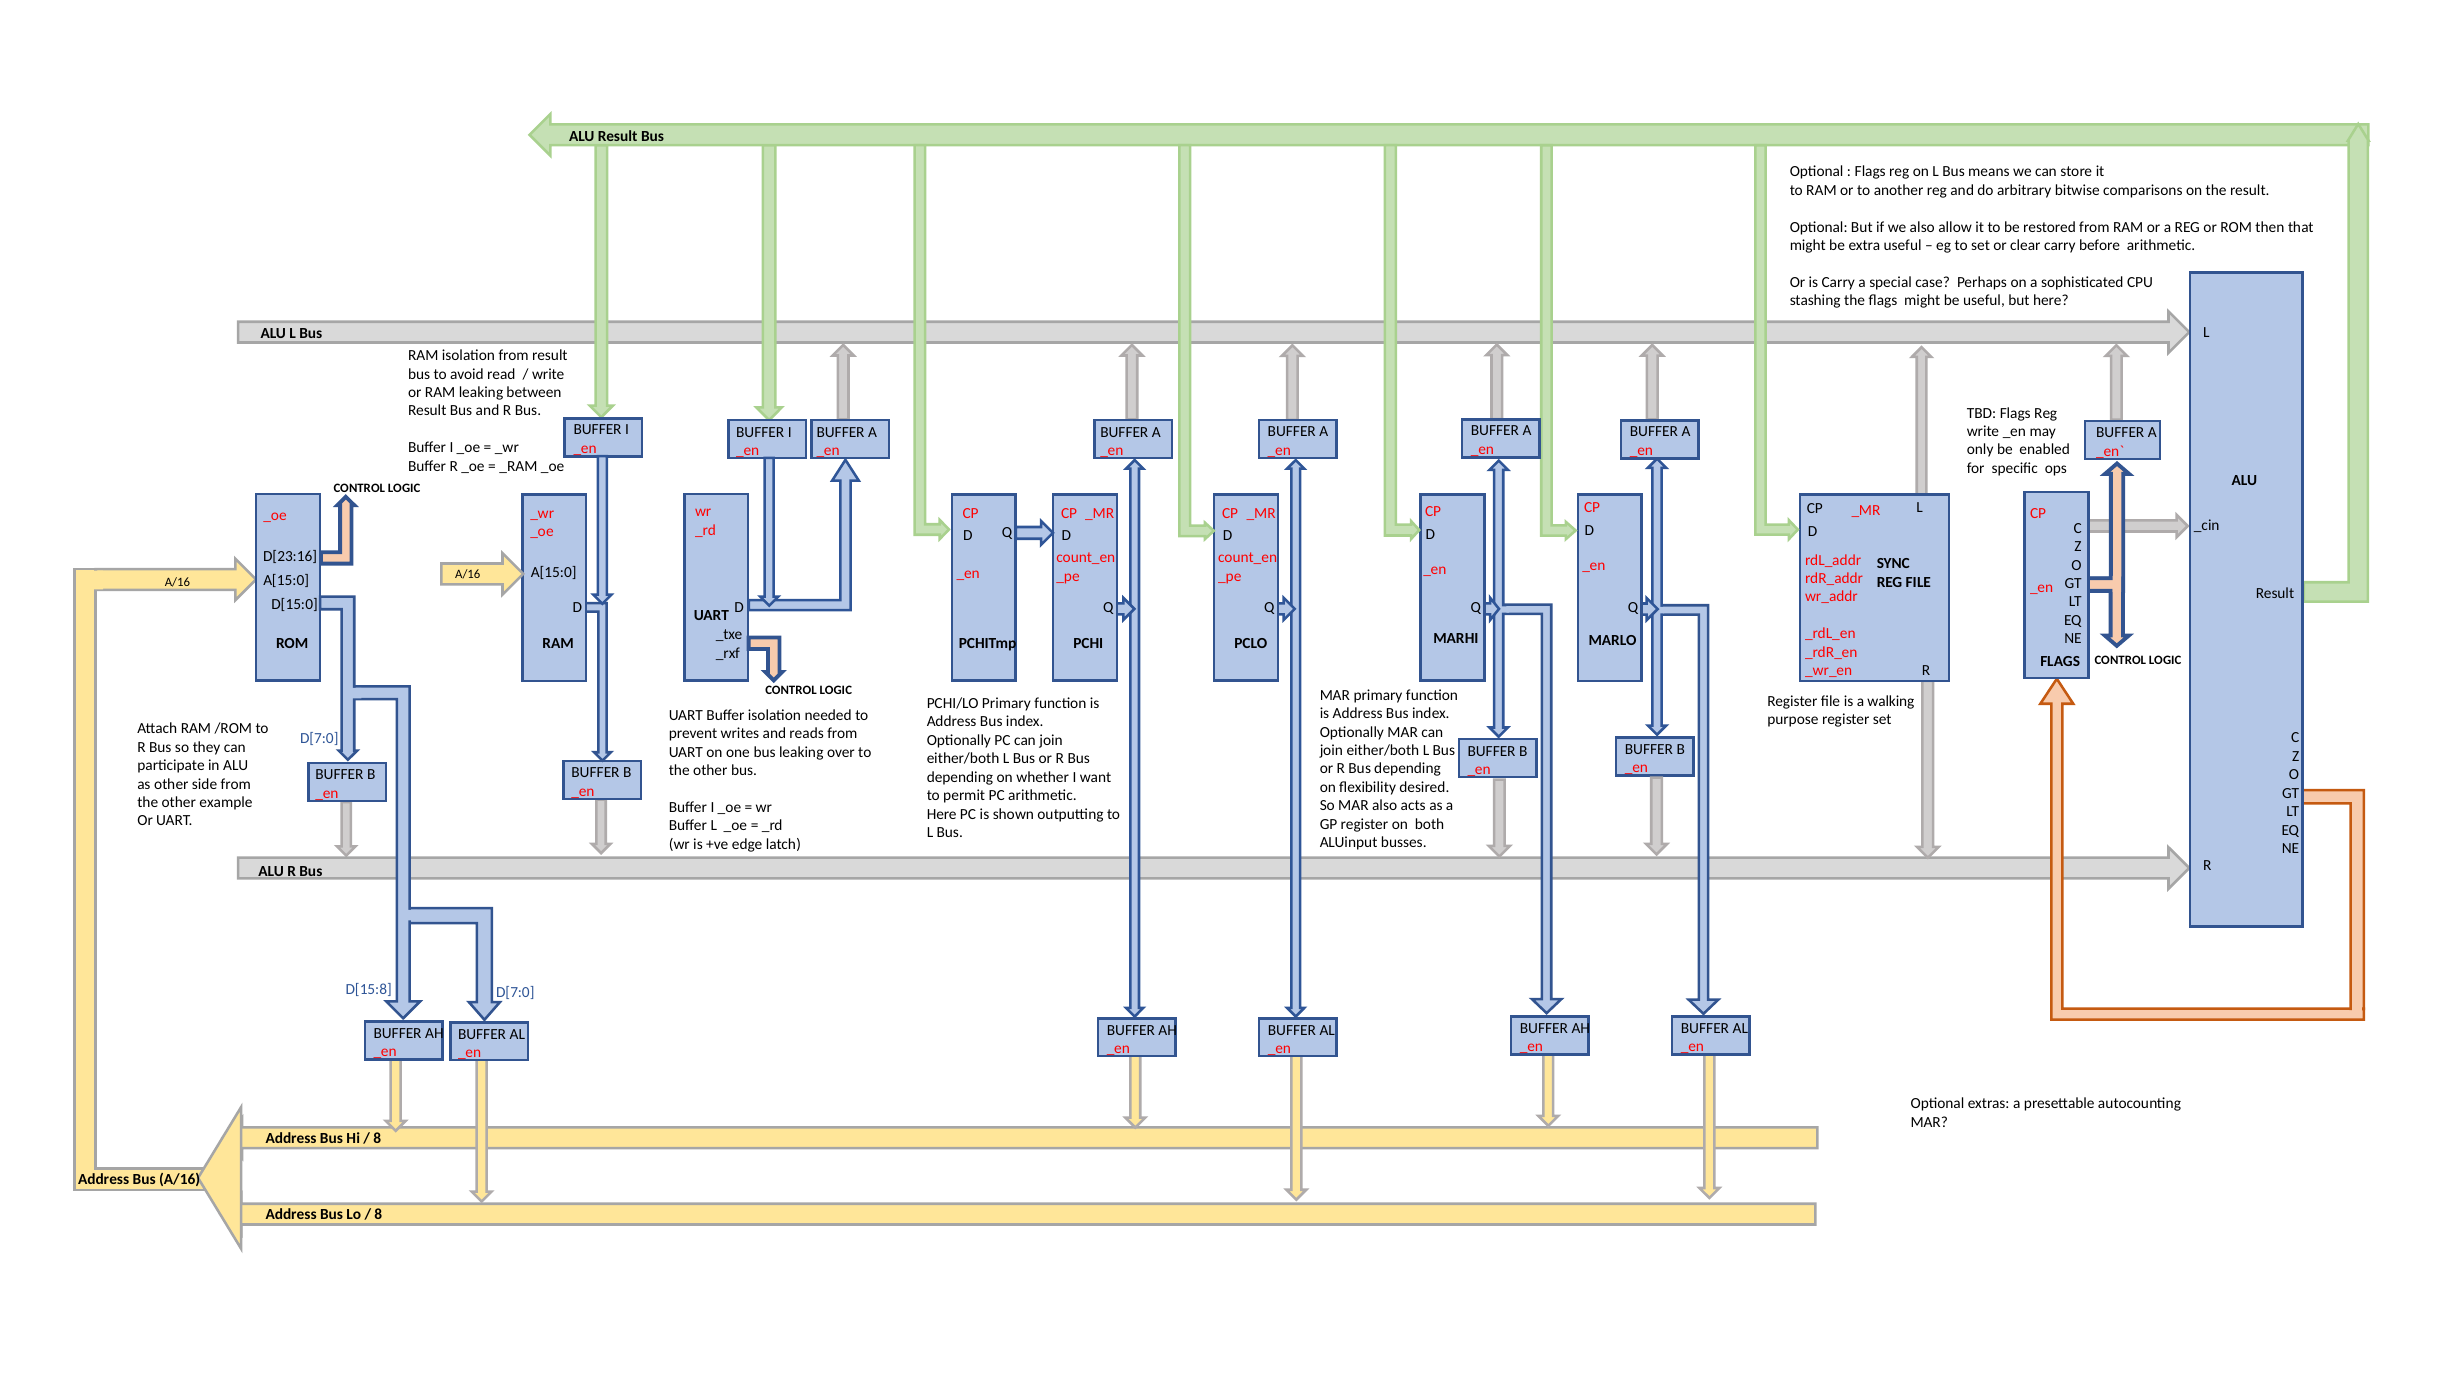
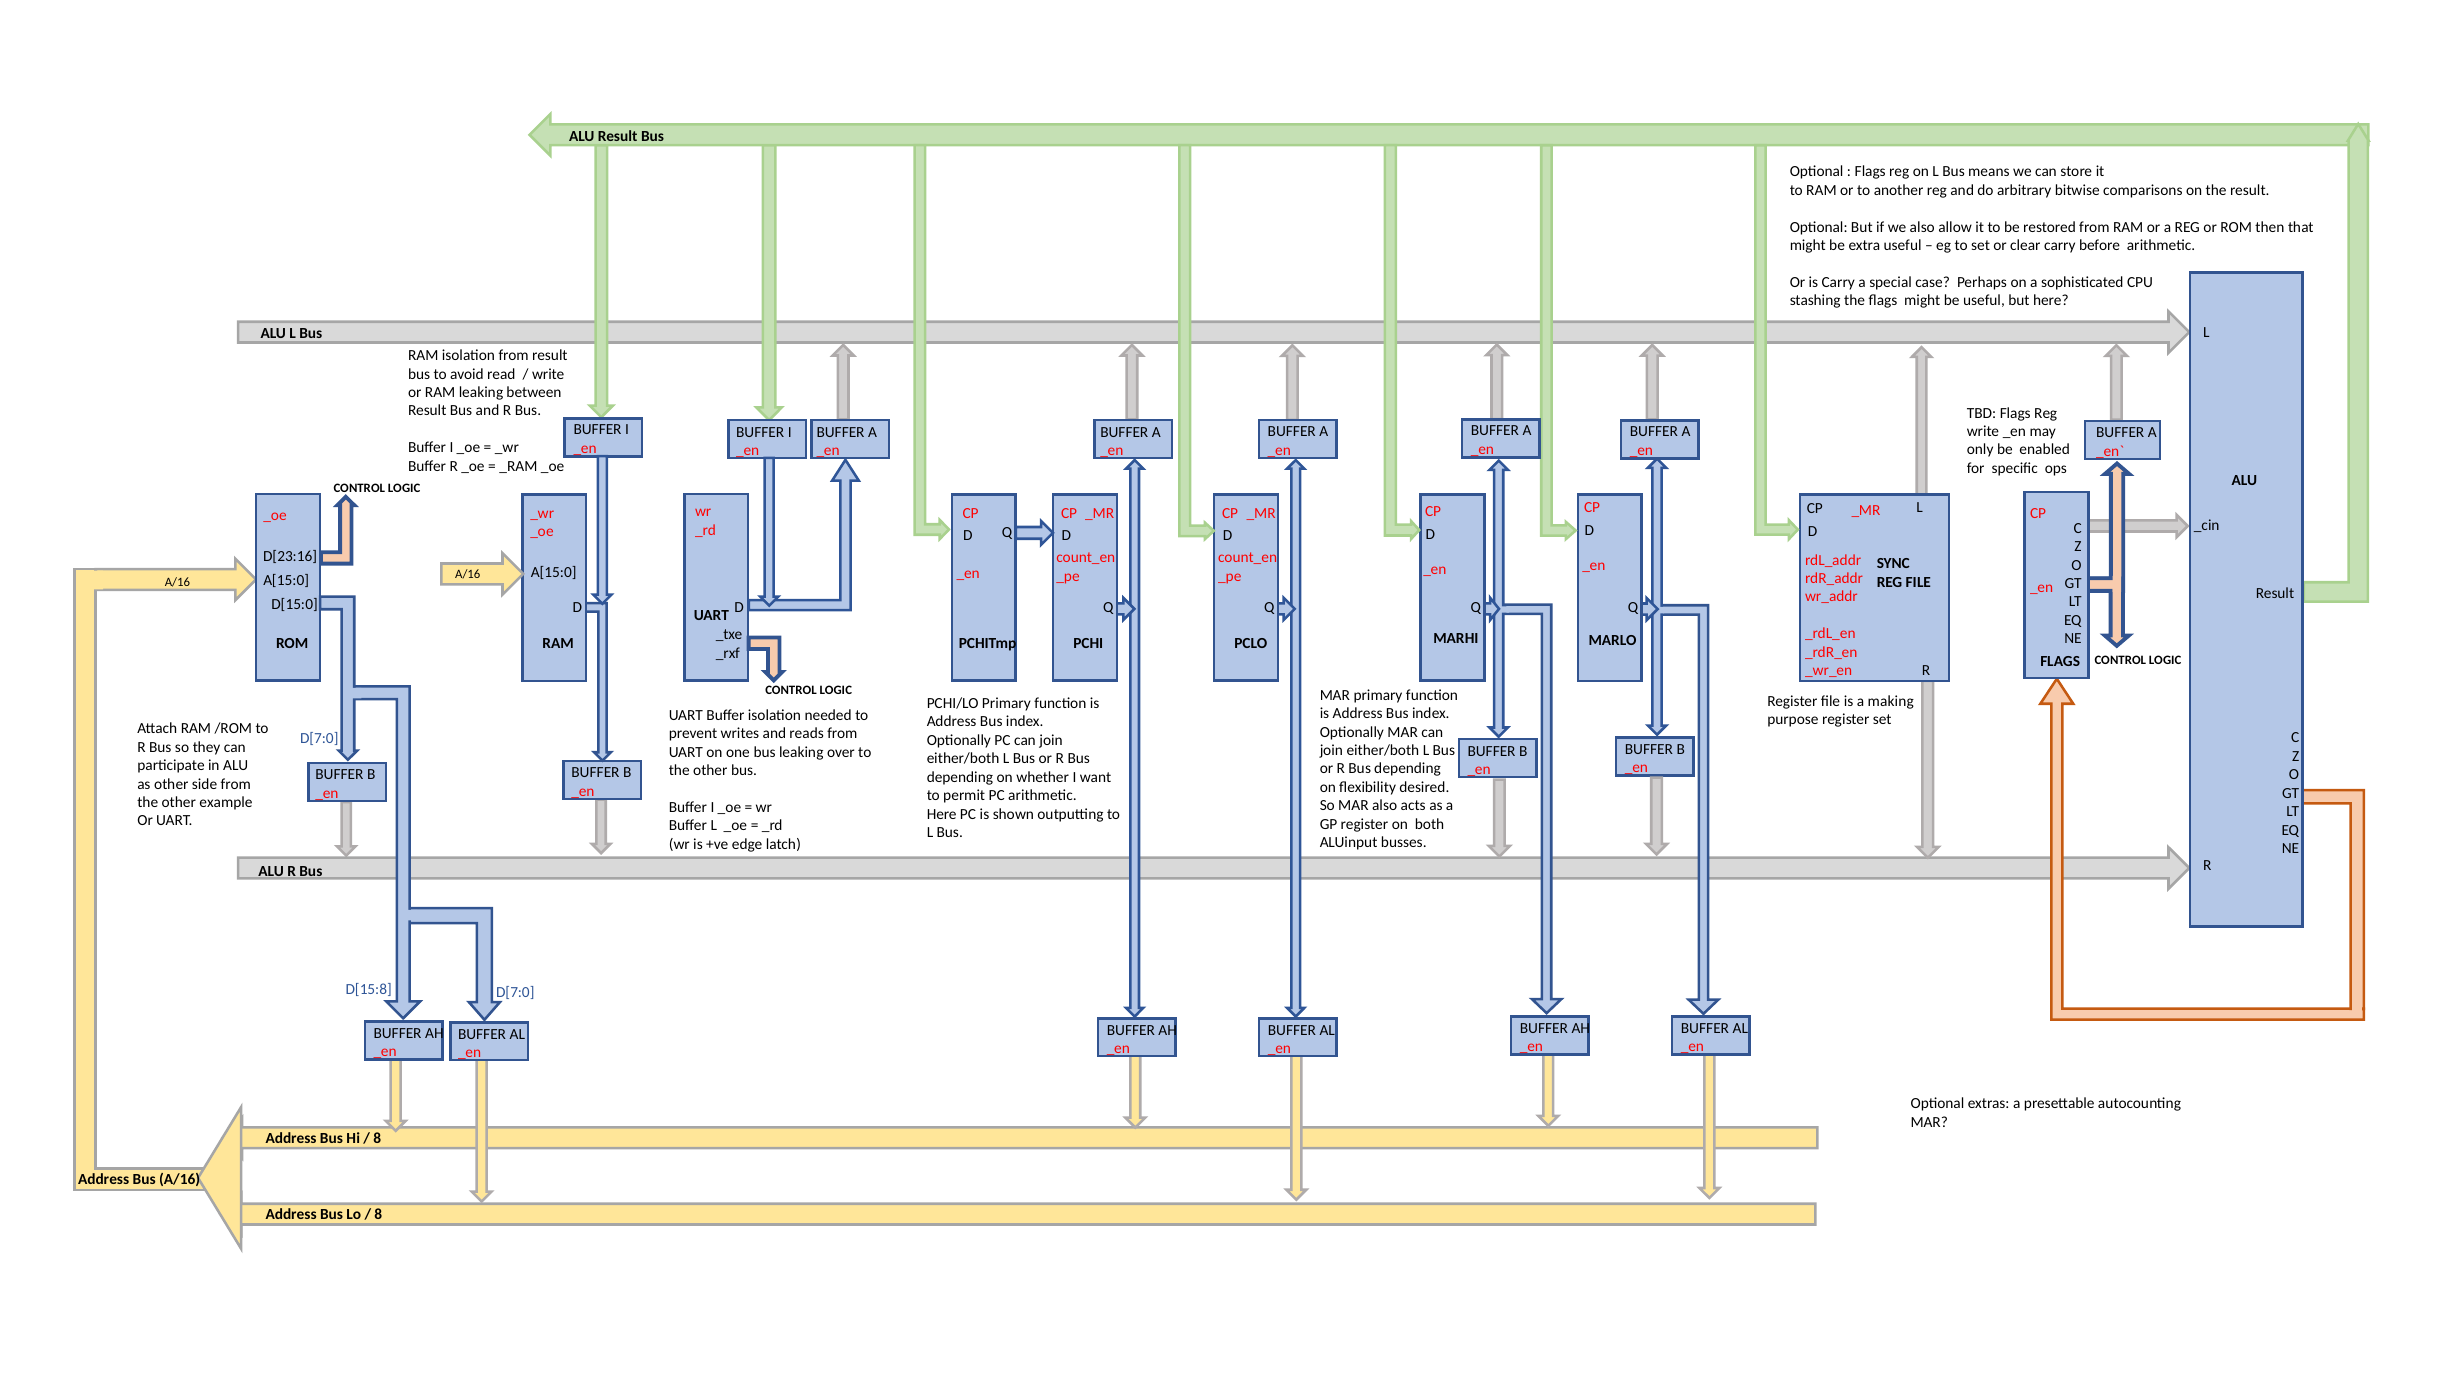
walking: walking -> making
